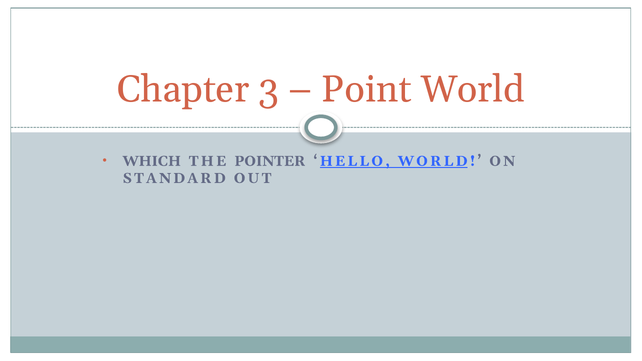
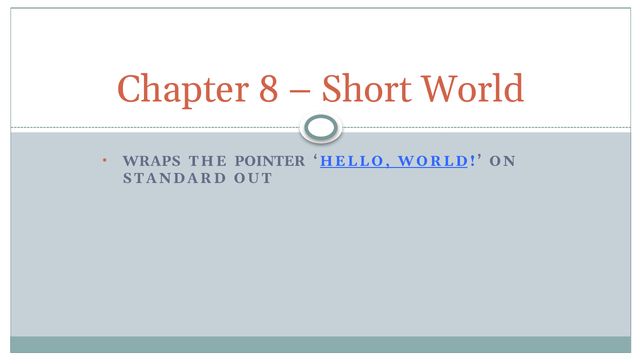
3: 3 -> 8
Point: Point -> Short
WHICH: WHICH -> WRAPS
